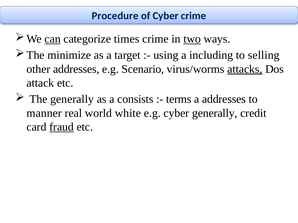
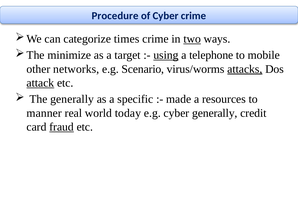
can underline: present -> none
using underline: none -> present
including: including -> telephone
selling: selling -> mobile
other addresses: addresses -> networks
attack underline: none -> present
consists: consists -> specific
terms: terms -> made
a addresses: addresses -> resources
white: white -> today
